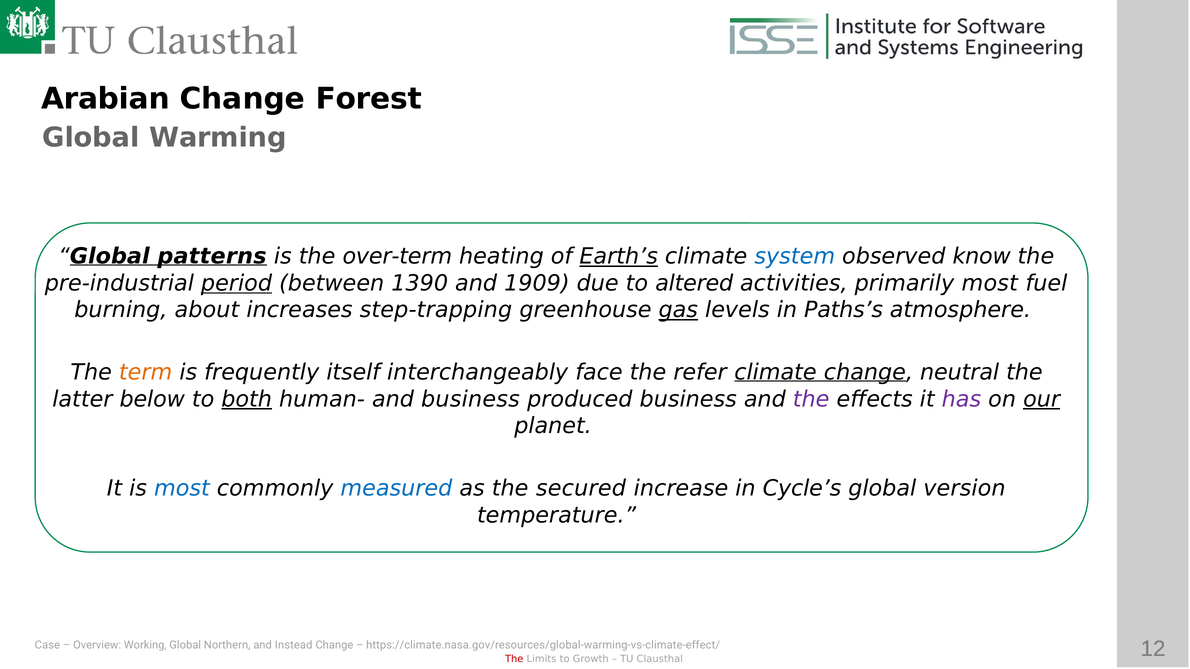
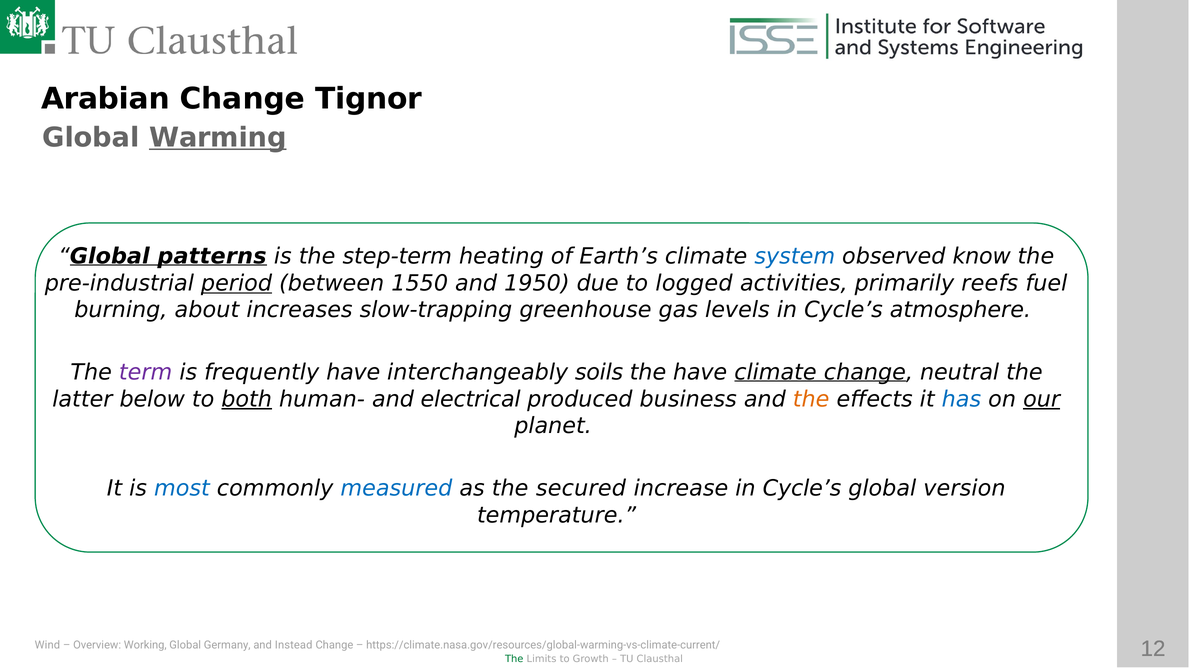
Forest: Forest -> Tignor
Warming underline: none -> present
over-term: over-term -> step-term
Earth’s underline: present -> none
1390: 1390 -> 1550
1909: 1909 -> 1950
altered: altered -> logged
primarily most: most -> reefs
step-trapping: step-trapping -> slow-trapping
gas underline: present -> none
levels in Paths’s: Paths’s -> Cycle’s
term colour: orange -> purple
frequently itself: itself -> have
face: face -> soils
the refer: refer -> have
and business: business -> electrical
the at (811, 400) colour: purple -> orange
has colour: purple -> blue
Case: Case -> Wind
Northern: Northern -> Germany
https://climate.nasa.gov/resources/global-warming-vs-climate-effect/: https://climate.nasa.gov/resources/global-warming-vs-climate-effect/ -> https://climate.nasa.gov/resources/global-warming-vs-climate-current/
The at (514, 659) colour: red -> green
